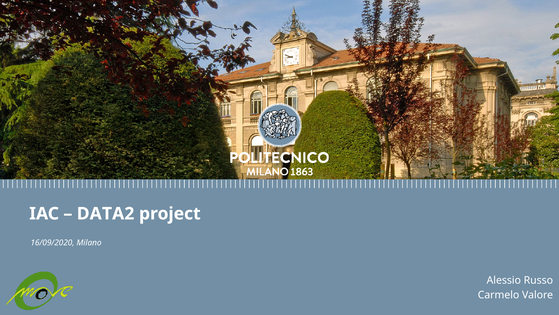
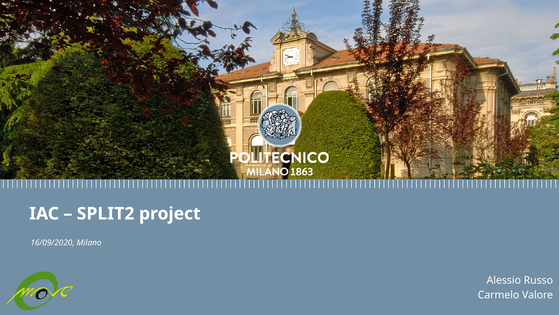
DATA2: DATA2 -> SPLIT2
